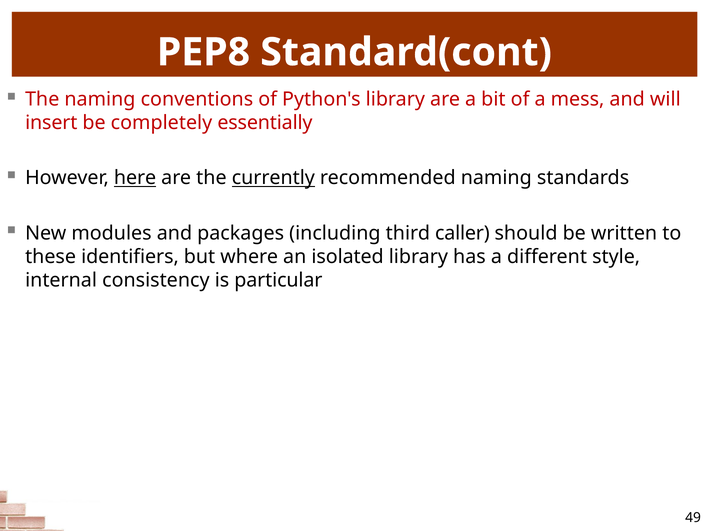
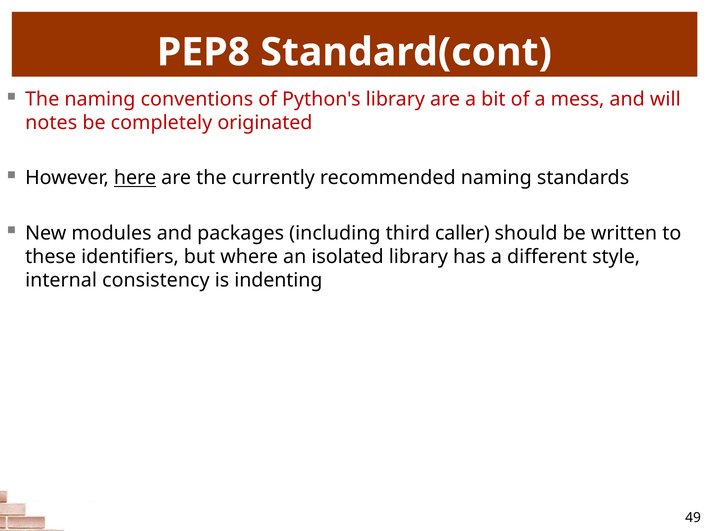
insert: insert -> notes
essentially: essentially -> originated
currently underline: present -> none
particular: particular -> indenting
